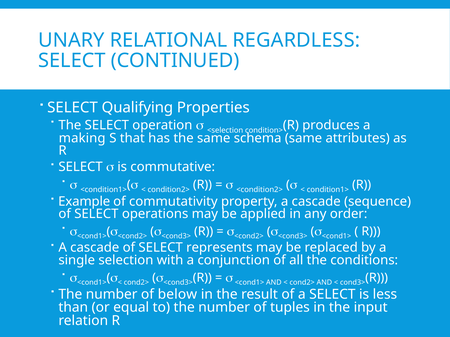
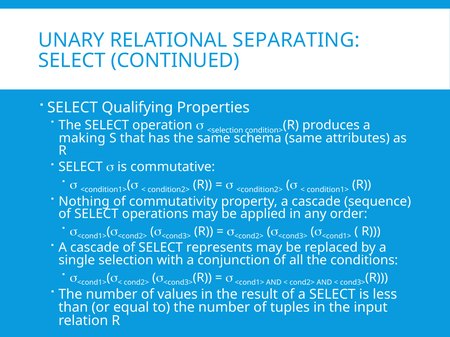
REGARDLESS: REGARDLESS -> SEPARATING
Example: Example -> Nothing
below: below -> values
